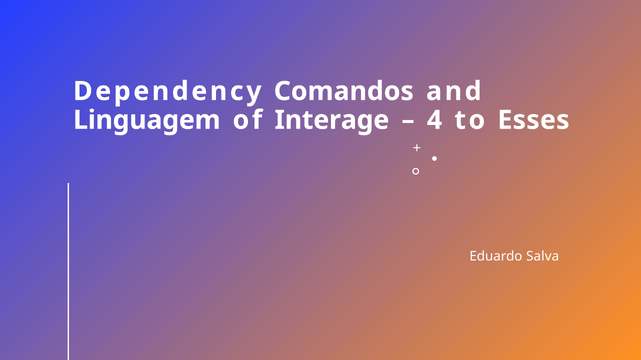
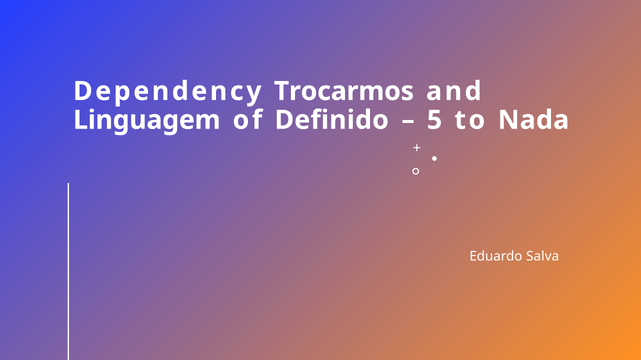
Comandos: Comandos -> Trocarmos
Interage: Interage -> Definido
4: 4 -> 5
Esses: Esses -> Nada
